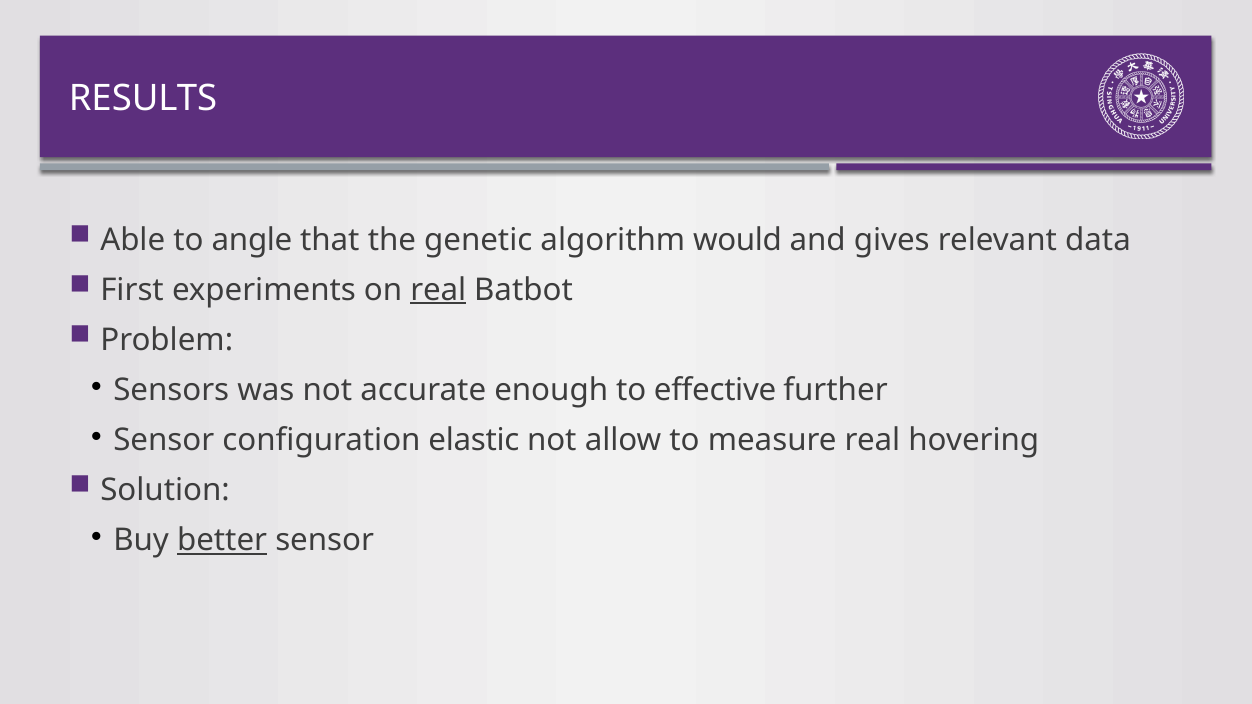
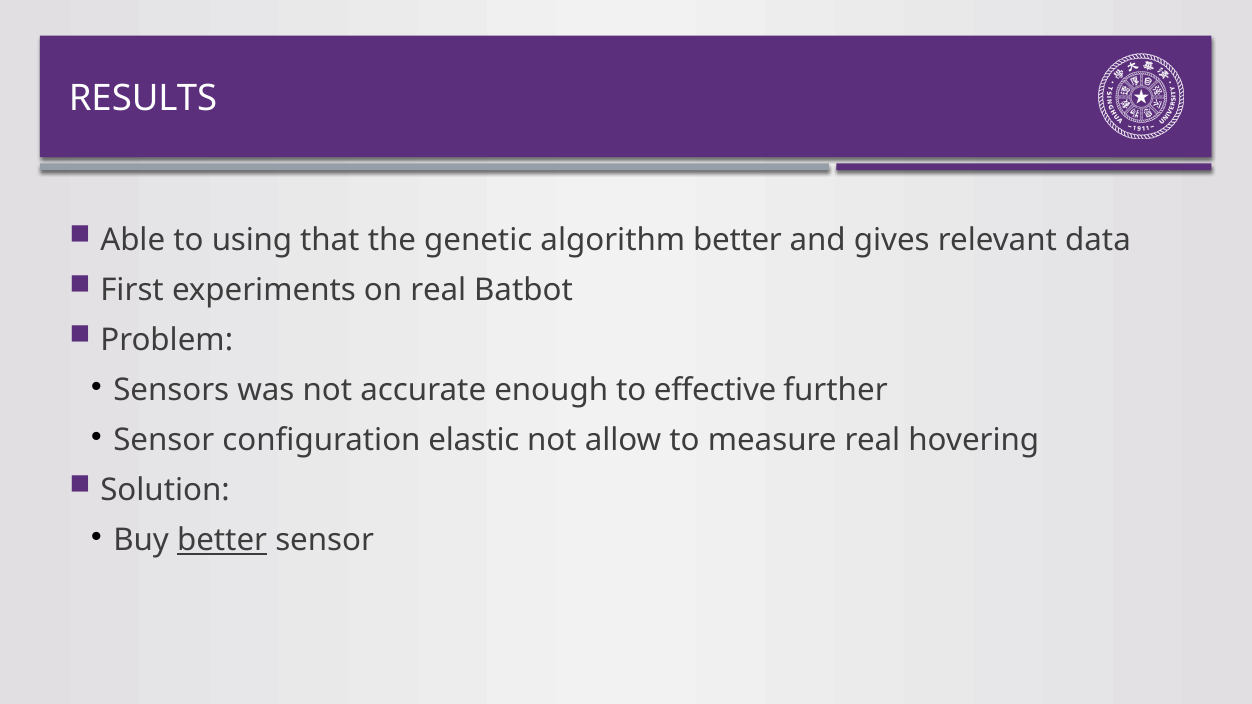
angle: angle -> using
algorithm would: would -> better
real at (438, 290) underline: present -> none
